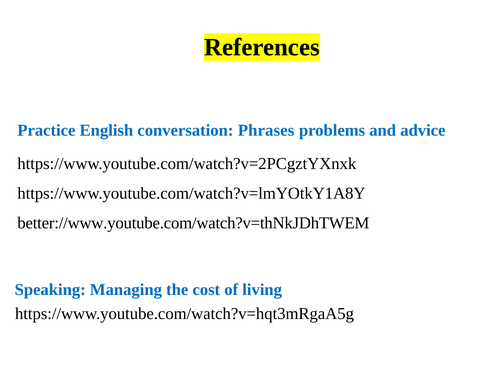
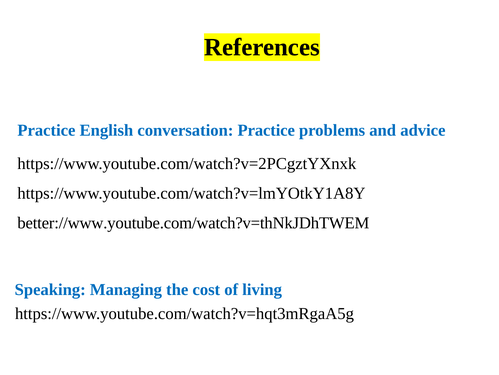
conversation Phrases: Phrases -> Practice
